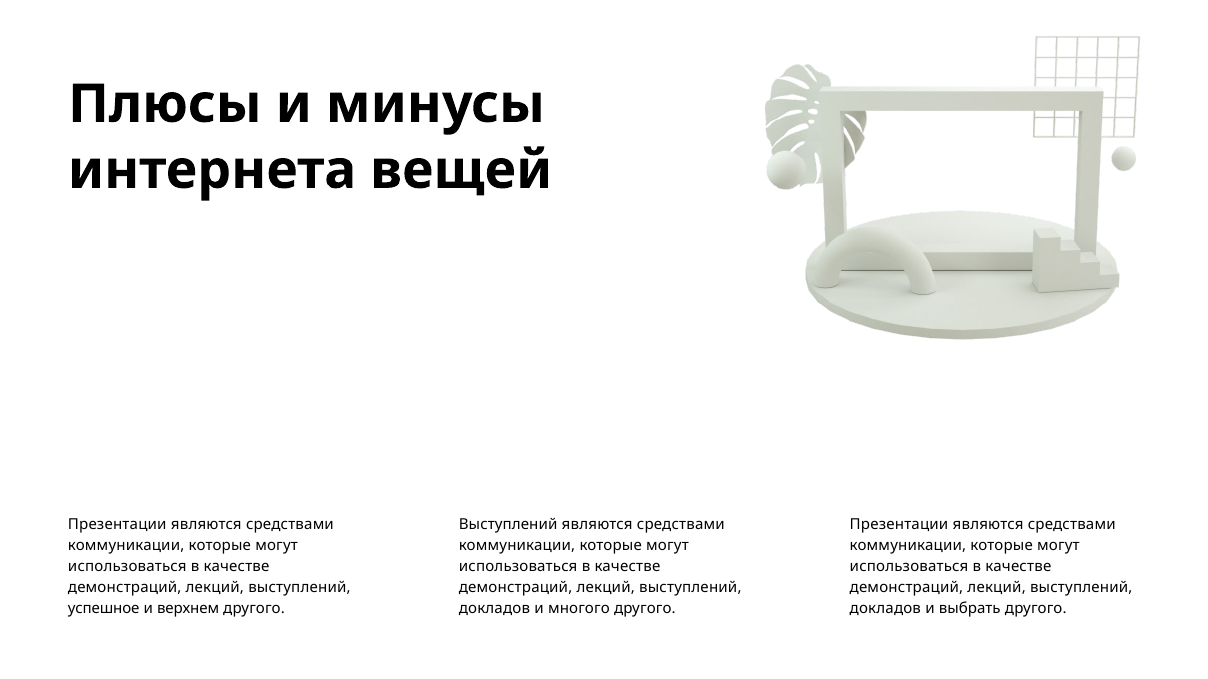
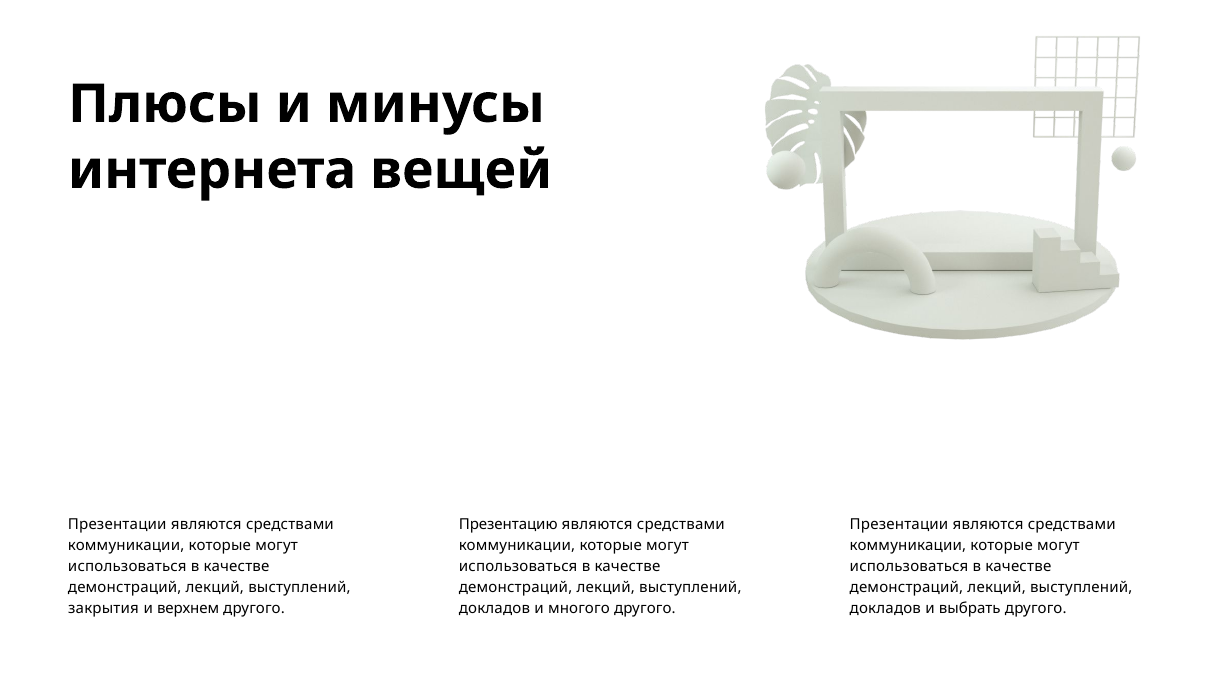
Выступлений at (508, 525): Выступлений -> Презентацию
успешное: успешное -> закрытия
